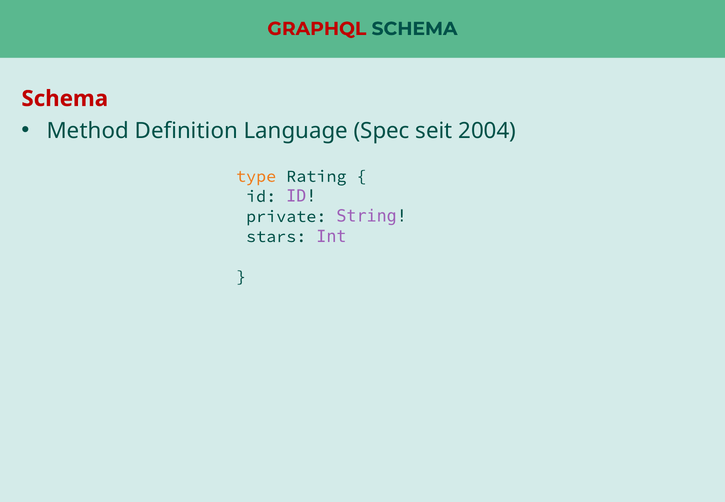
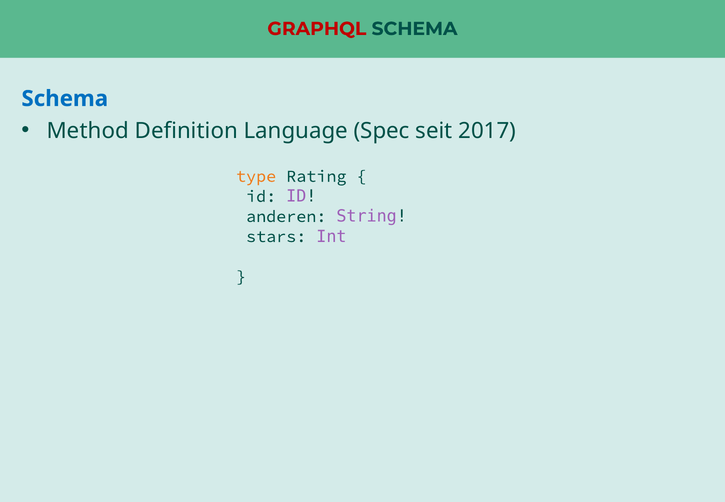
Schema at (65, 99) colour: red -> blue
2004: 2004 -> 2017
private: private -> anderen
